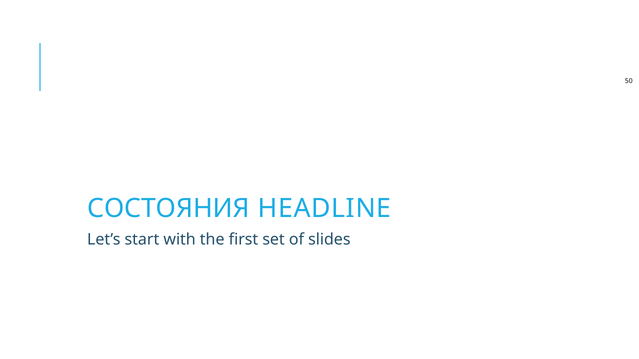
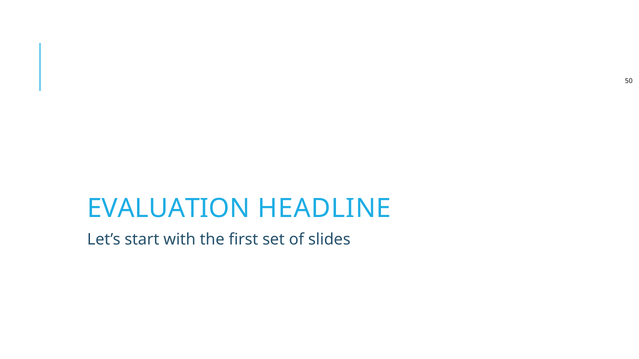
СОСТОЯНИЯ: СОСТОЯНИЯ -> EVALUATION
